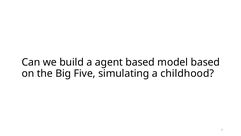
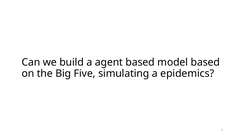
childhood: childhood -> epidemics
